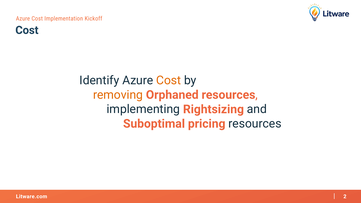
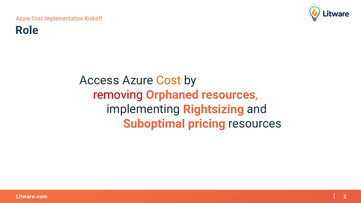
Cost at (27, 30): Cost -> Role
Identify: Identify -> Access
removing colour: orange -> red
